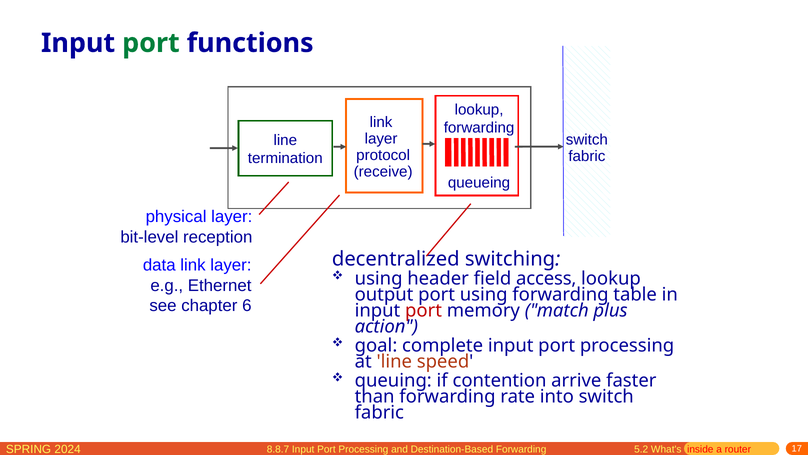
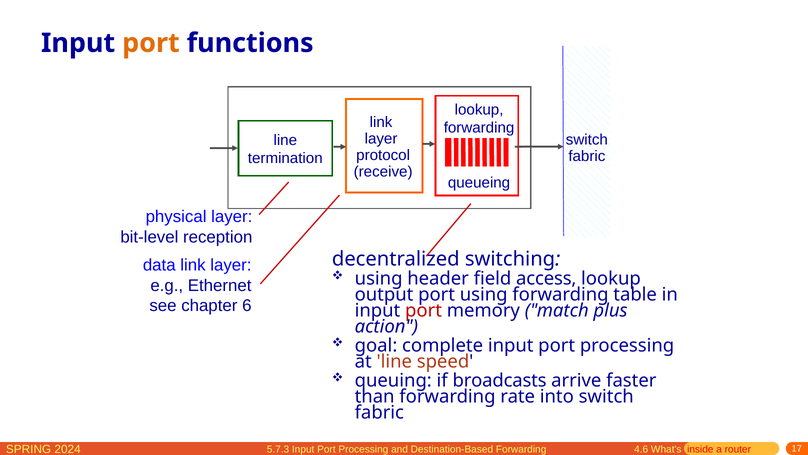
port at (151, 43) colour: green -> orange
contention: contention -> broadcasts
8.8.7: 8.8.7 -> 5.7.3
5.2: 5.2 -> 4.6
